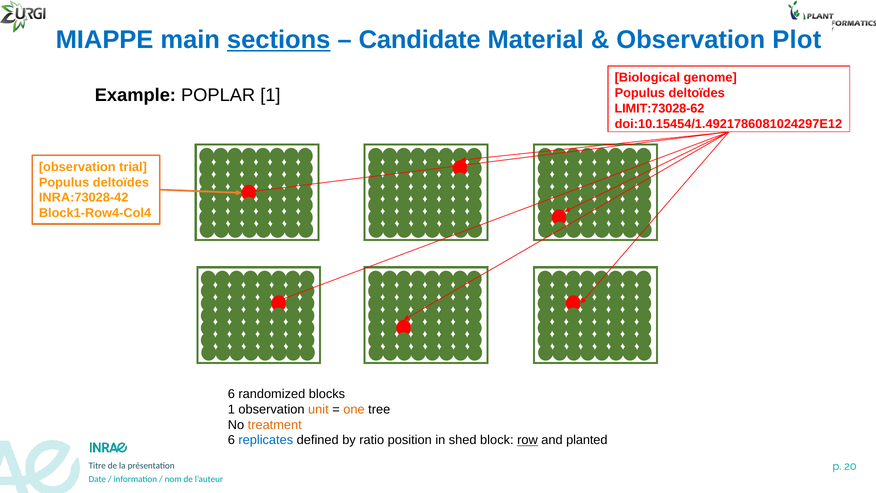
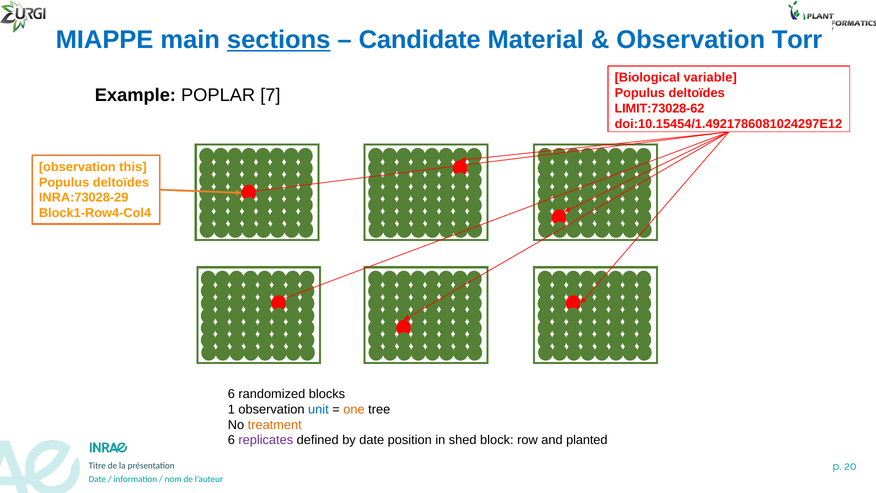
Plot: Plot -> Torr
genome: genome -> variable
POPLAR 1: 1 -> 7
trial: trial -> this
INRA:73028-42: INRA:73028-42 -> INRA:73028-29
unit colour: orange -> blue
replicates colour: blue -> purple
by ratio: ratio -> date
row underline: present -> none
